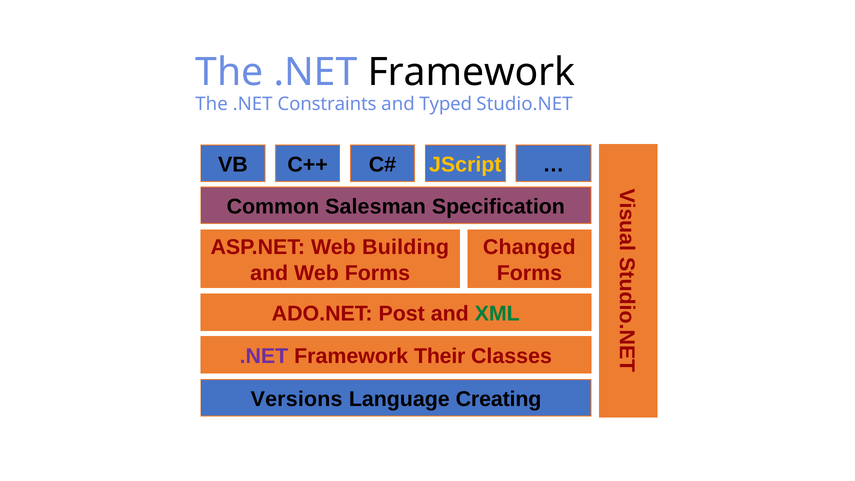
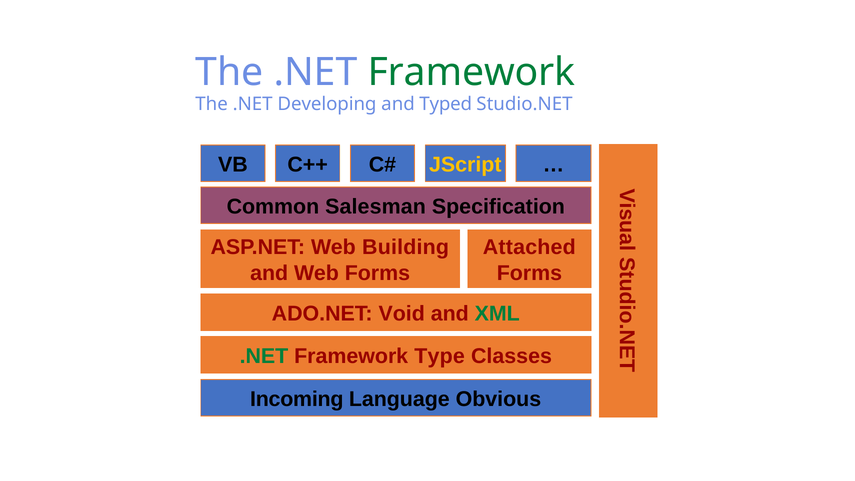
Framework at (471, 72) colour: black -> green
Constraints: Constraints -> Developing
Changed: Changed -> Attached
Post: Post -> Void
.NET at (264, 356) colour: purple -> green
Their: Their -> Type
Versions: Versions -> Incoming
Creating: Creating -> Obvious
